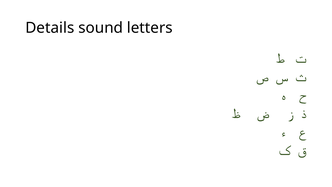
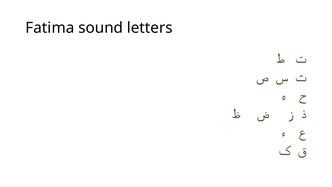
Details: Details -> Fatima
